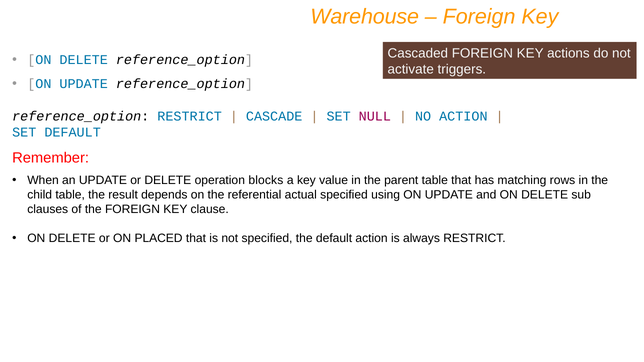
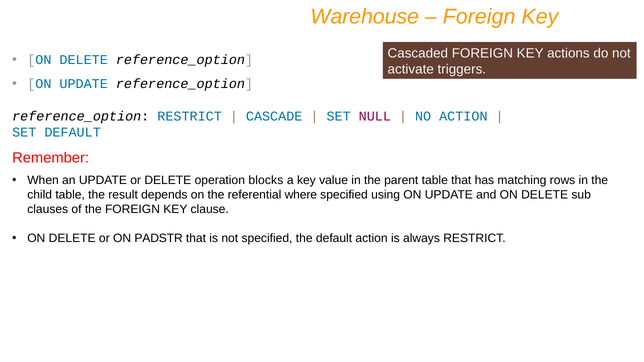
actual: actual -> where
PLACED: PLACED -> PADSTR
